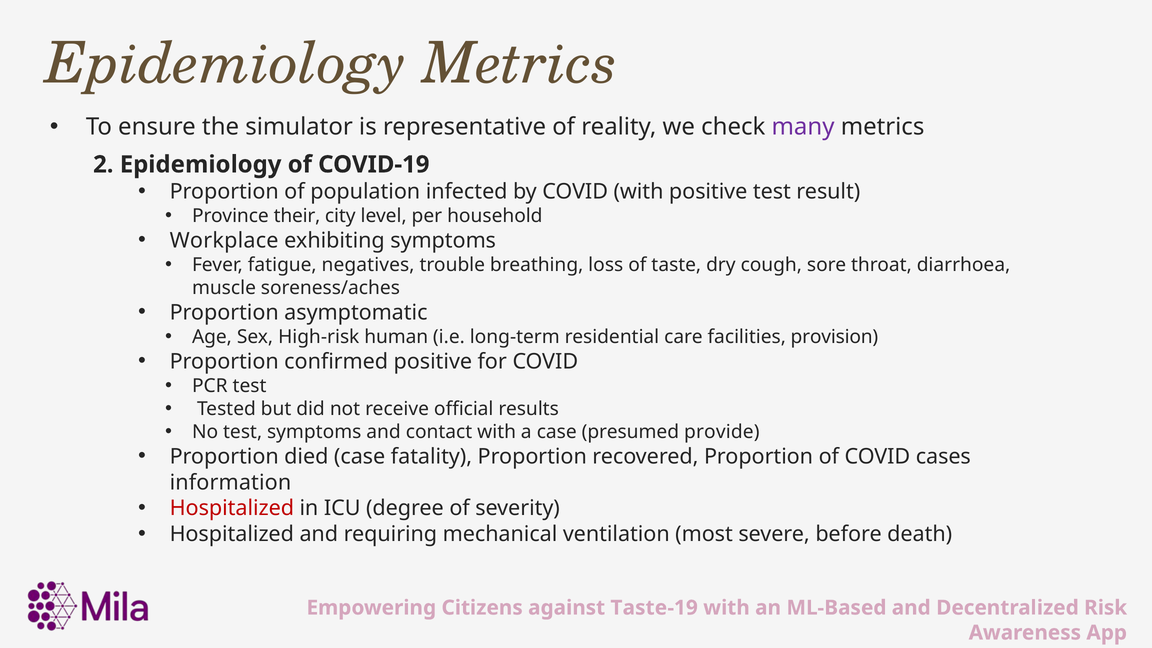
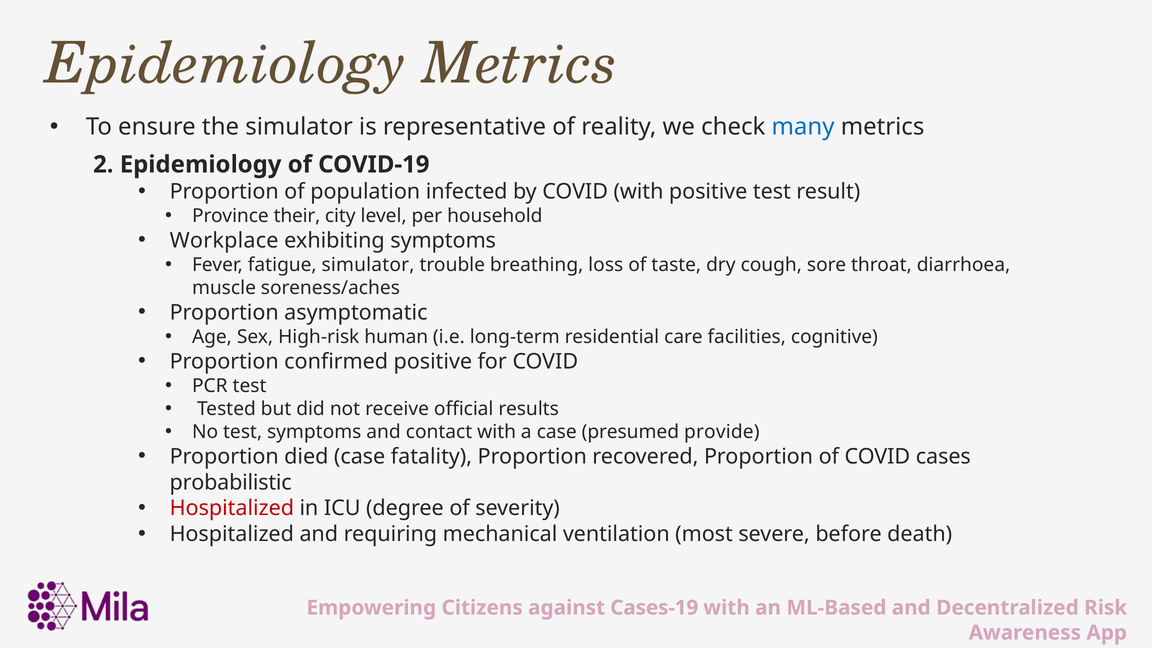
many colour: purple -> blue
fatigue negatives: negatives -> simulator
provision: provision -> cognitive
information: information -> probabilistic
Taste-19: Taste-19 -> Cases-19
